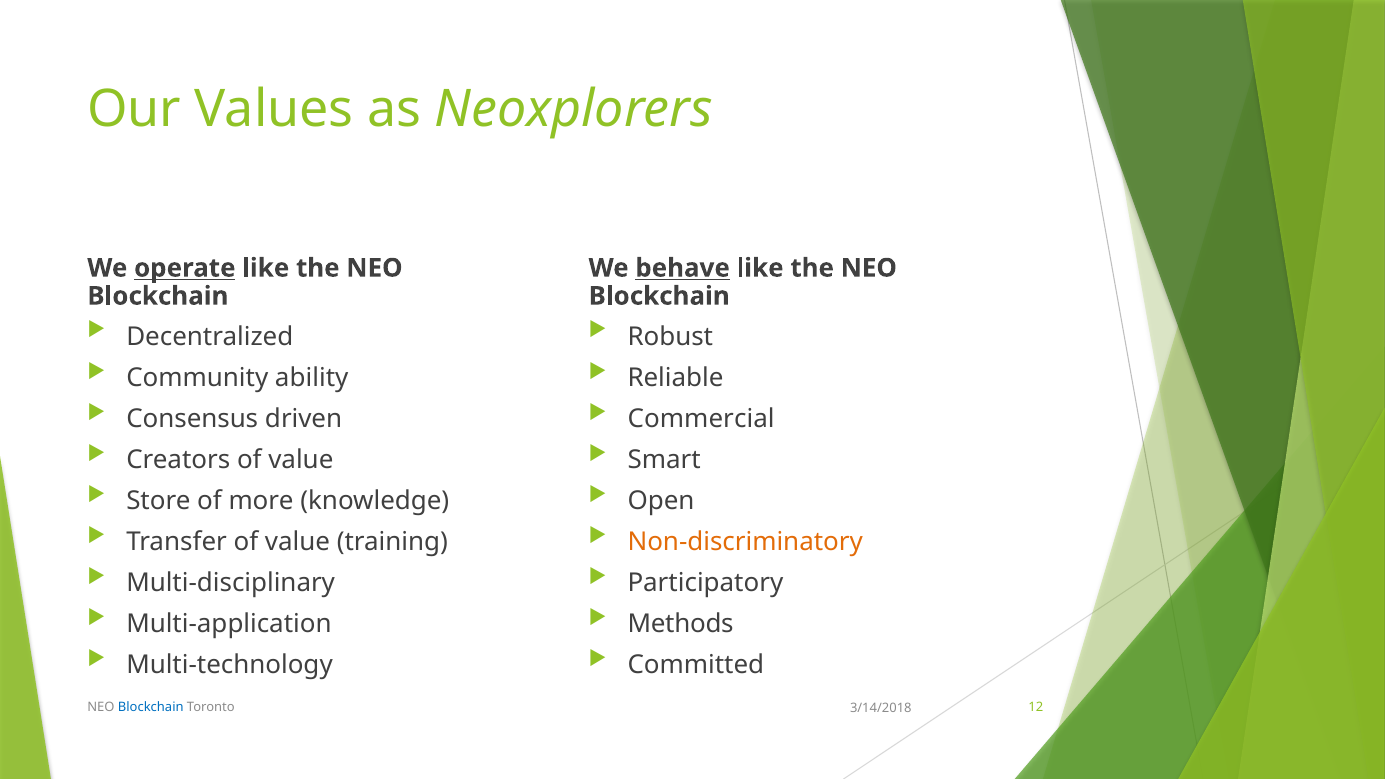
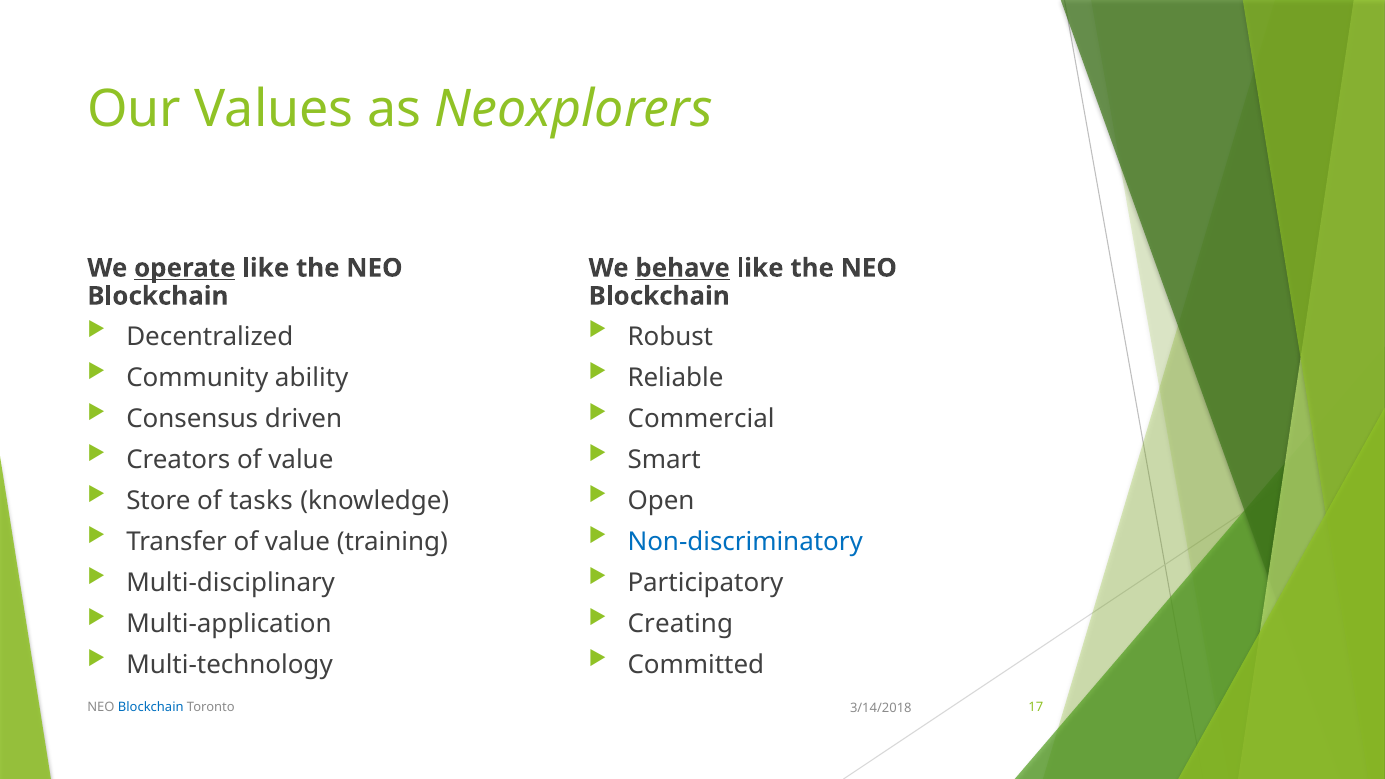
more: more -> tasks
Non-discriminatory colour: orange -> blue
Methods: Methods -> Creating
12: 12 -> 17
